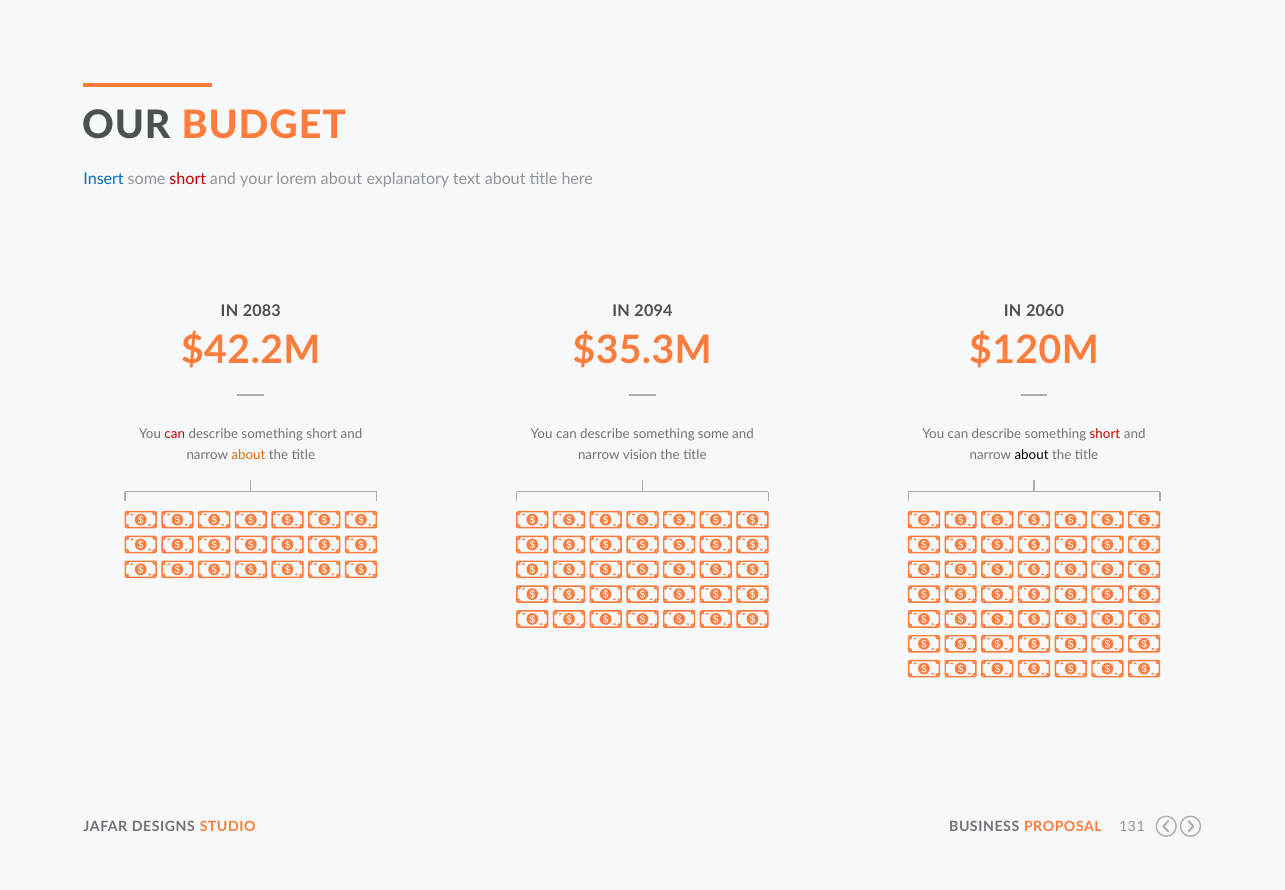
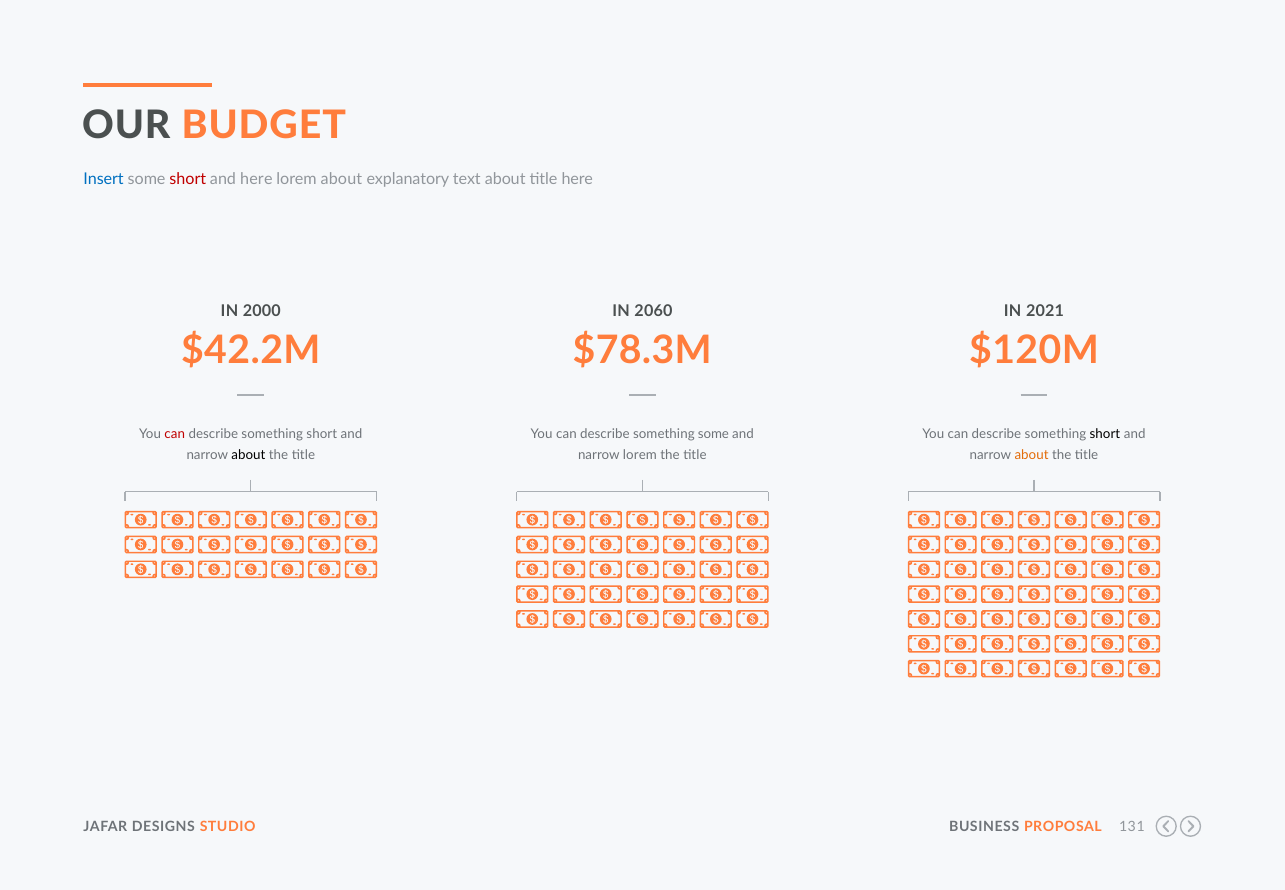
and your: your -> here
2083: 2083 -> 2000
2094: 2094 -> 2060
2060: 2060 -> 2021
$35.3M: $35.3M -> $78.3M
short at (1105, 434) colour: red -> black
about at (248, 455) colour: orange -> black
narrow vision: vision -> lorem
about at (1032, 455) colour: black -> orange
